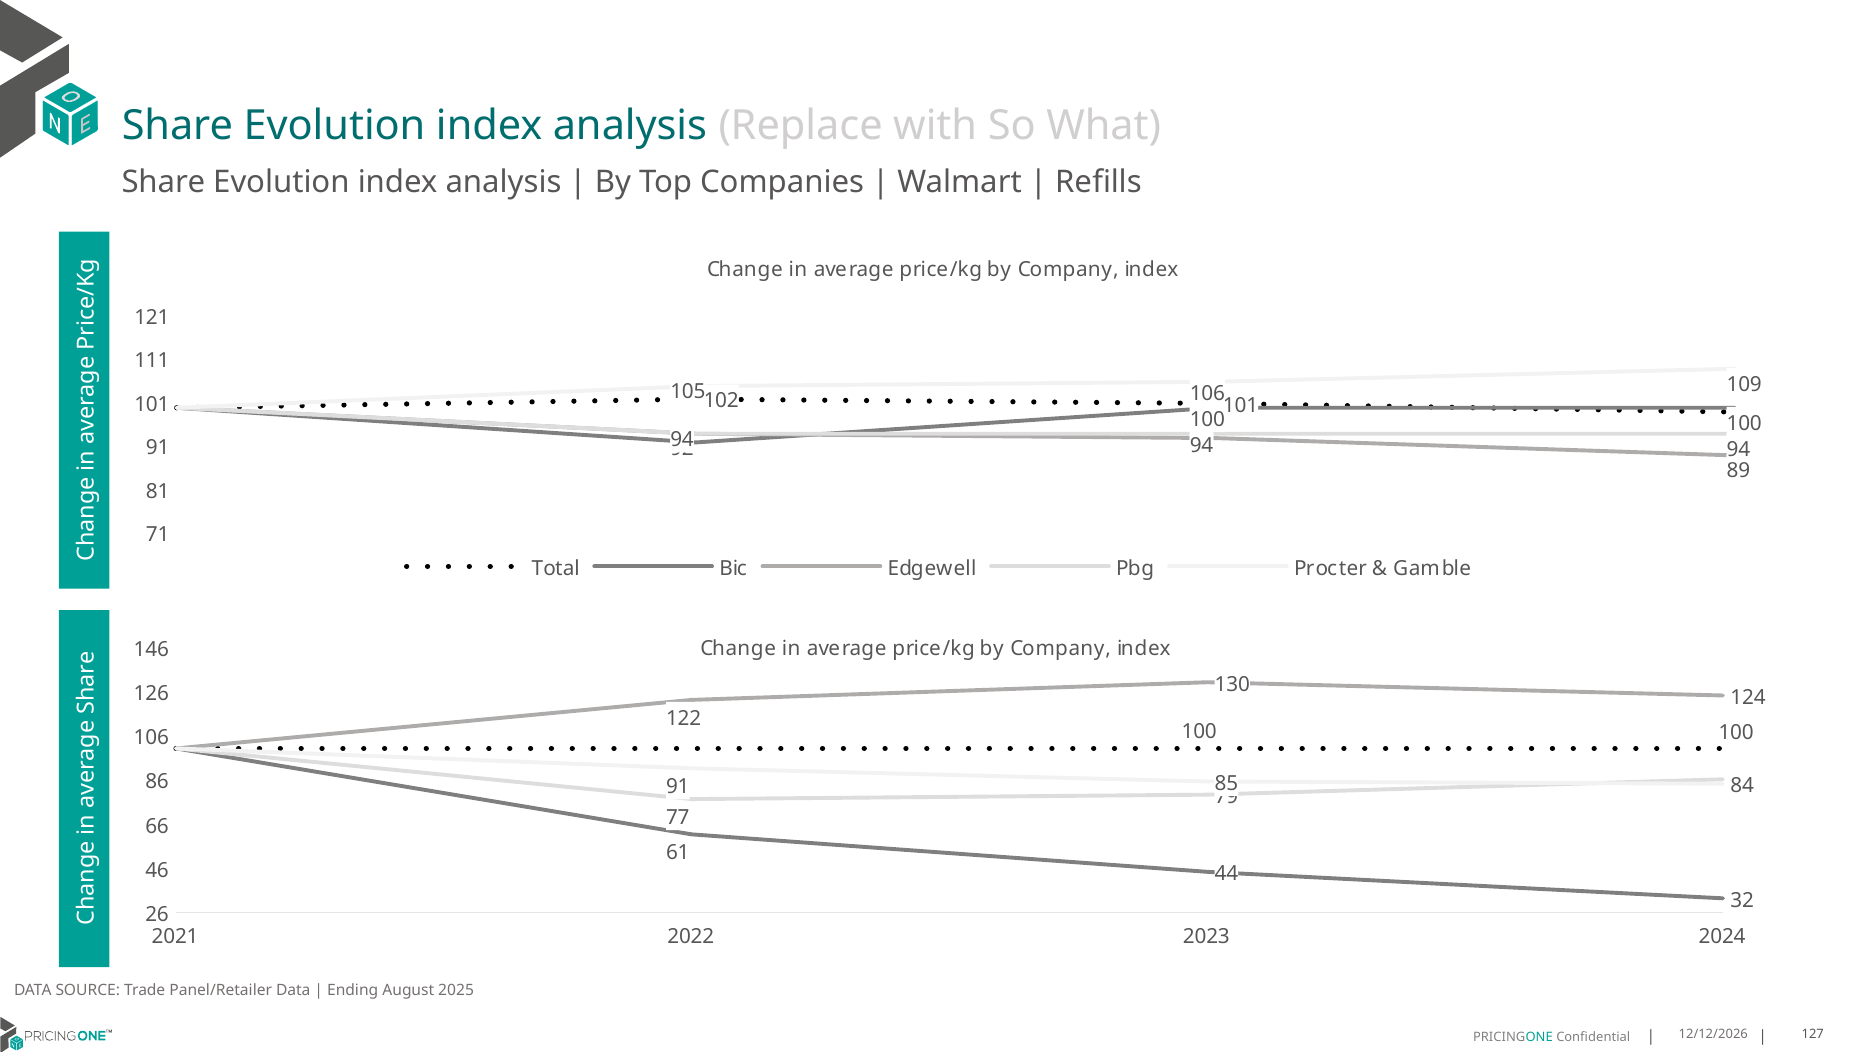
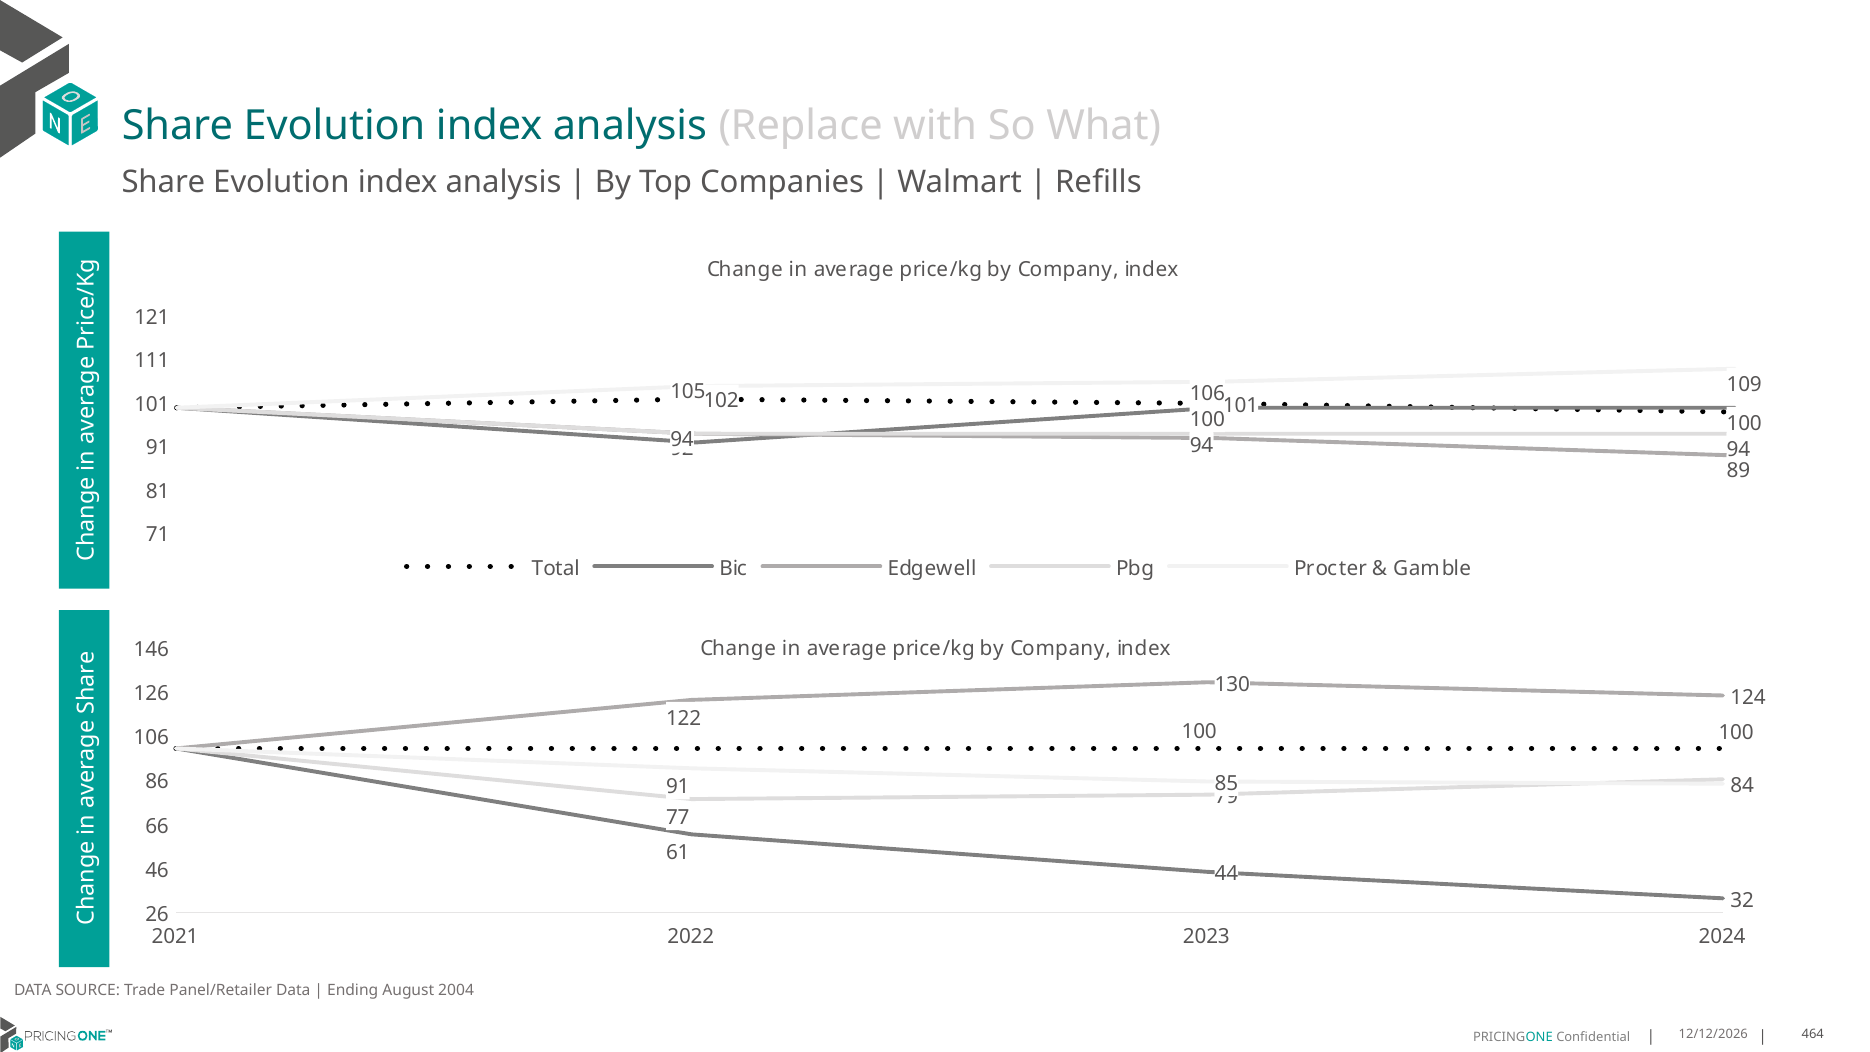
2025: 2025 -> 2004
127: 127 -> 464
